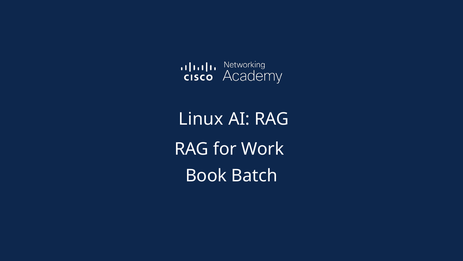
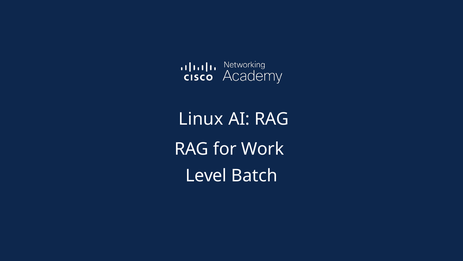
Book: Book -> Level
